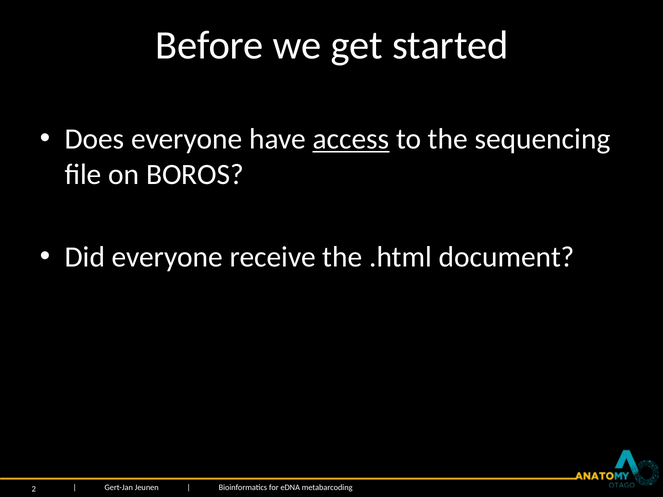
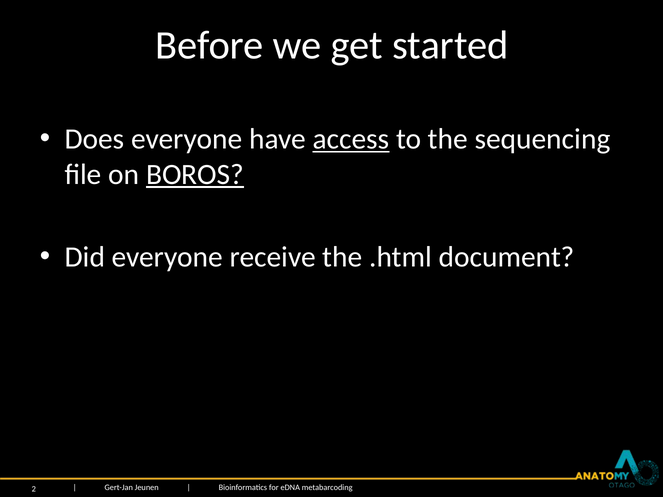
BOROS underline: none -> present
